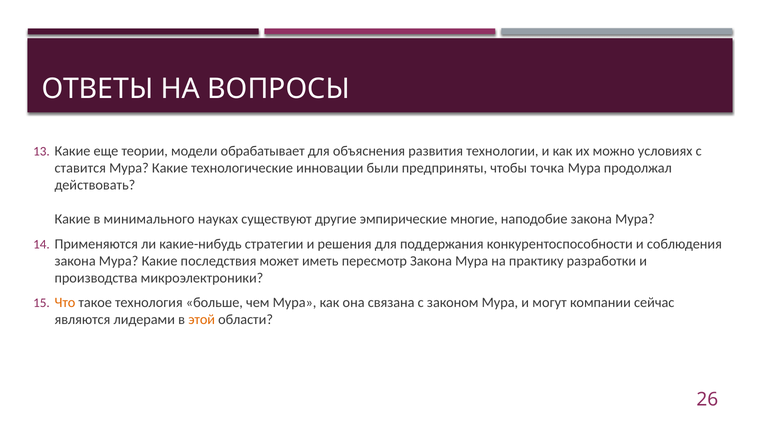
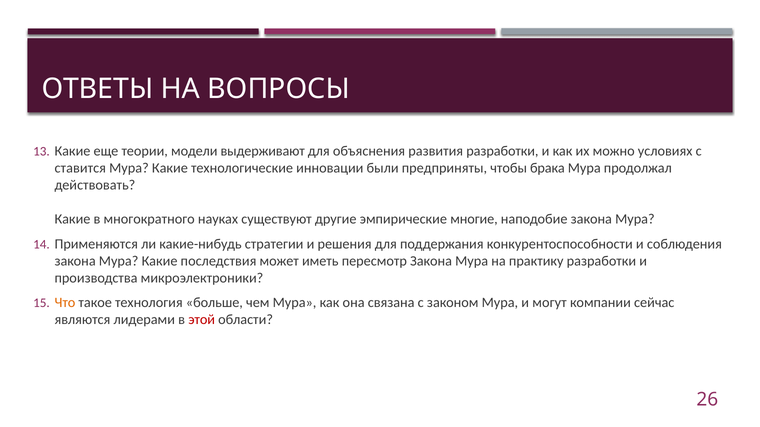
обрабатывает: обрабатывает -> выдерживают
развития технологии: технологии -> разработки
точка: точка -> брака
минимального: минимального -> многократного
этой colour: orange -> red
